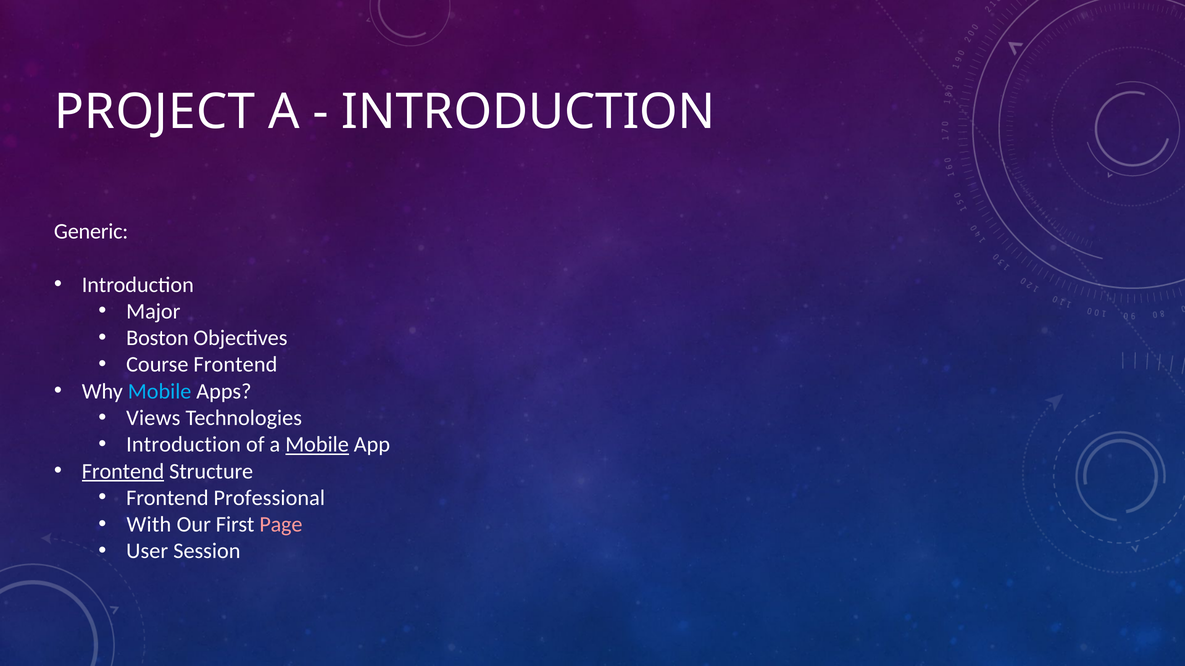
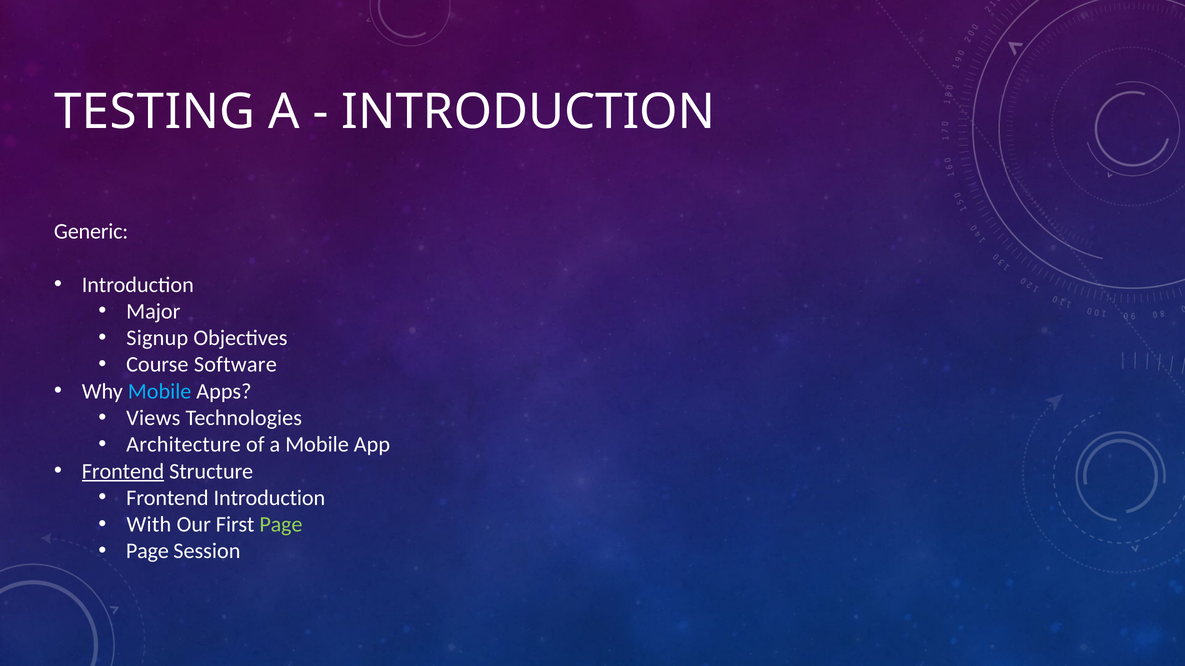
PROJECT: PROJECT -> TESTING
Boston: Boston -> Signup
Course Frontend: Frontend -> Software
Introduction at (184, 445): Introduction -> Architecture
Mobile at (317, 445) underline: present -> none
Frontend Professional: Professional -> Introduction
Page at (281, 525) colour: pink -> light green
User at (147, 552): User -> Page
